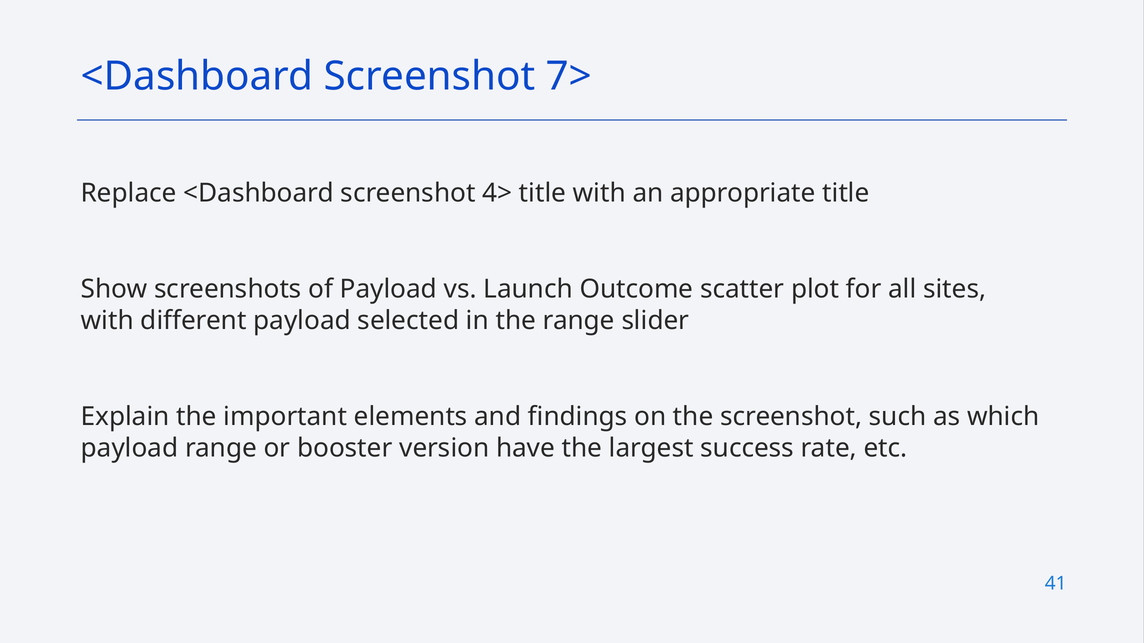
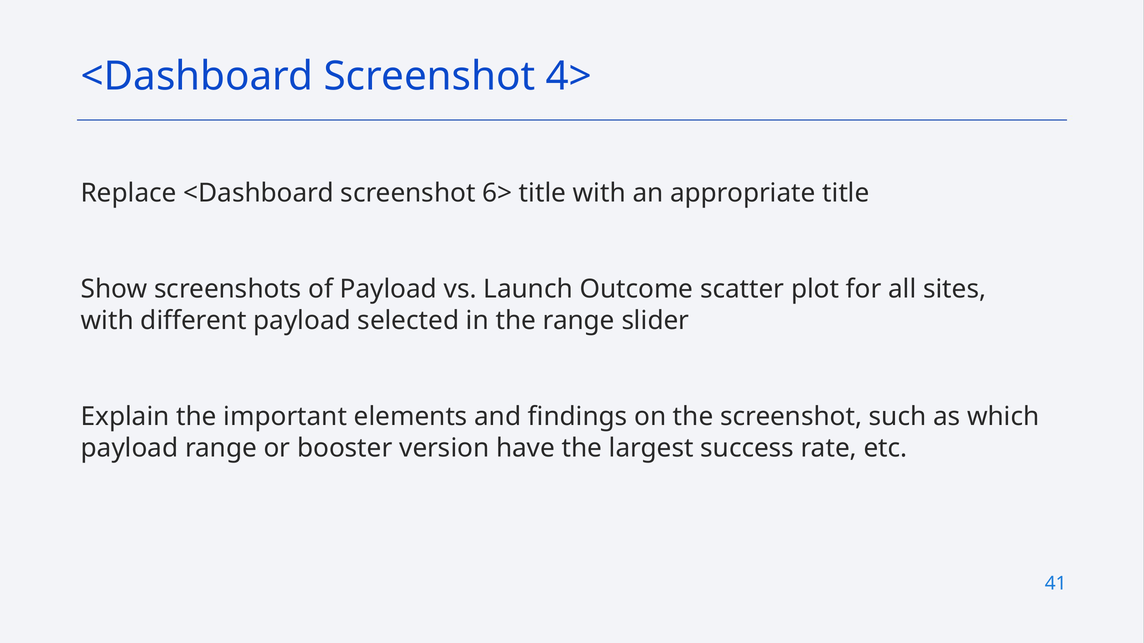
7>: 7> -> 4>
4>: 4> -> 6>
